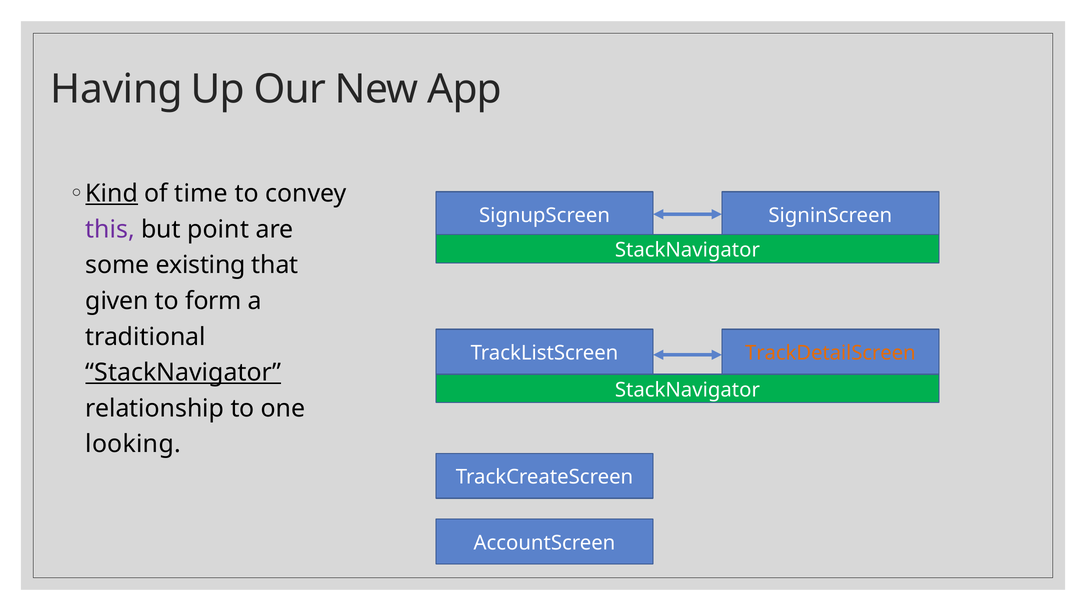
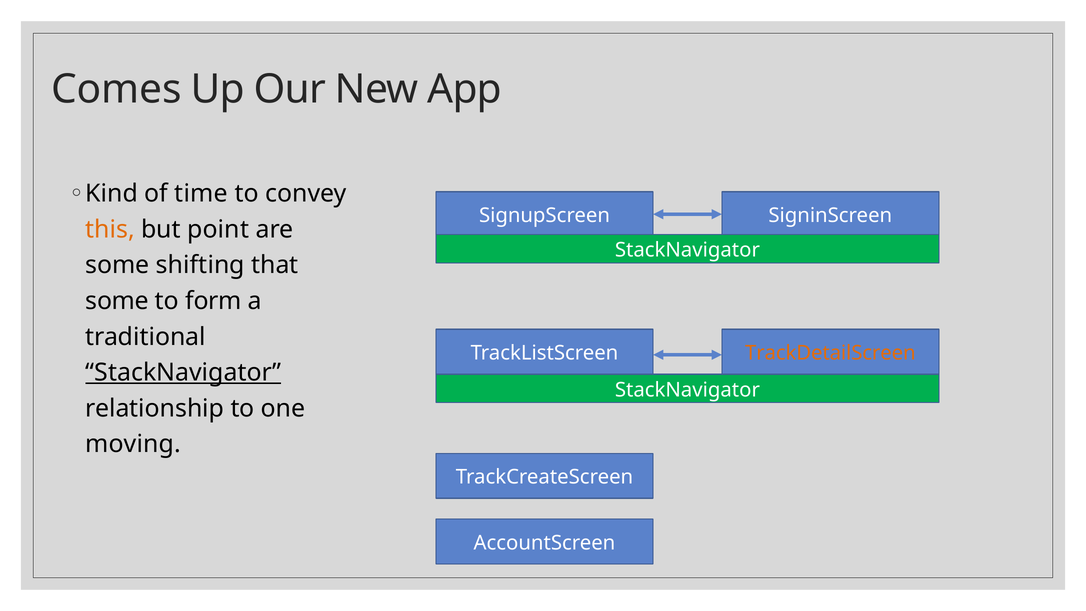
Having: Having -> Comes
Kind underline: present -> none
this colour: purple -> orange
existing: existing -> shifting
given at (117, 301): given -> some
looking: looking -> moving
